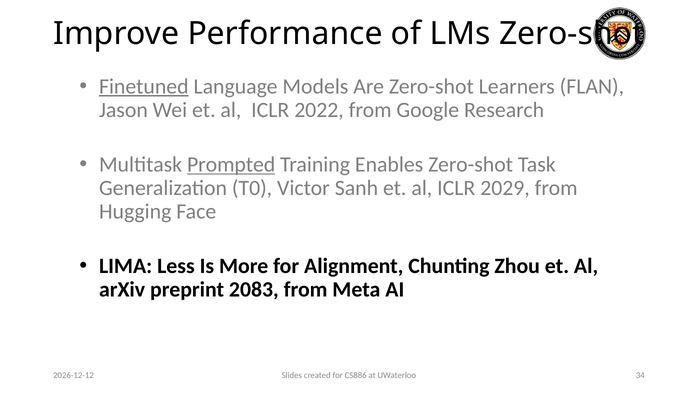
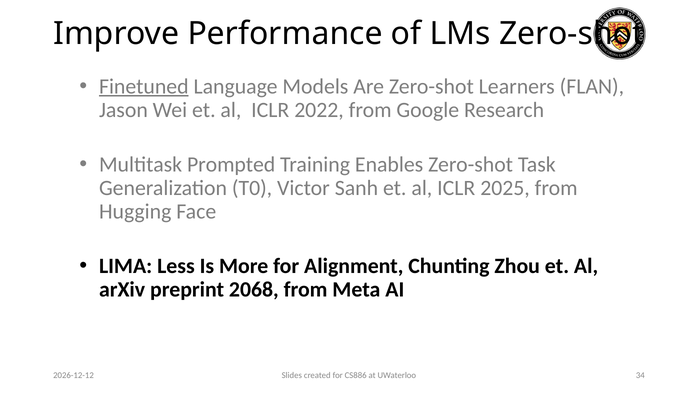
Prompted underline: present -> none
2029: 2029 -> 2025
2083: 2083 -> 2068
